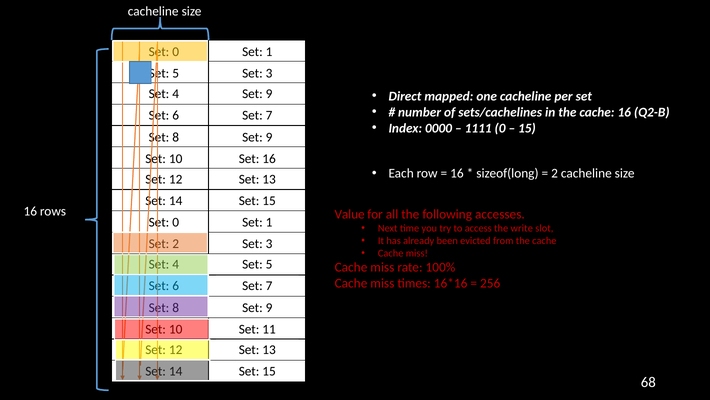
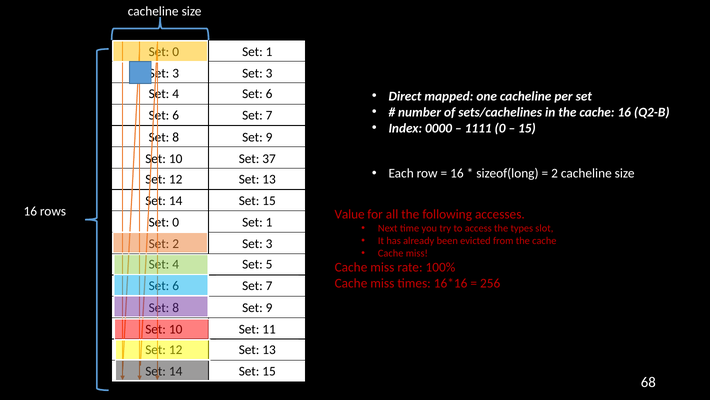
5 at (176, 73): 5 -> 3
4 Set 9: 9 -> 6
Set 16: 16 -> 37
write: write -> types
